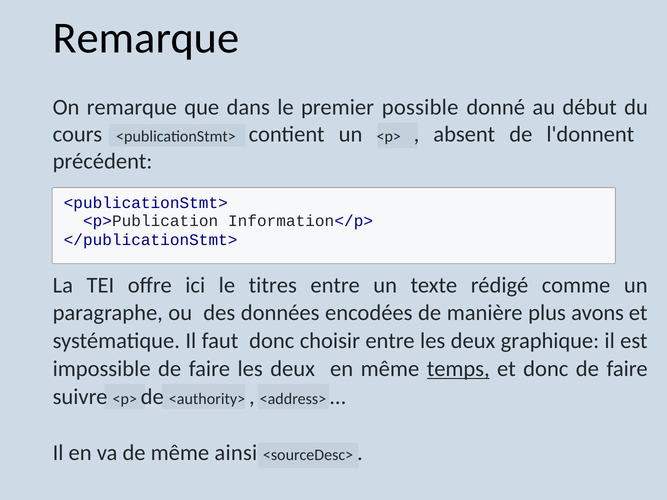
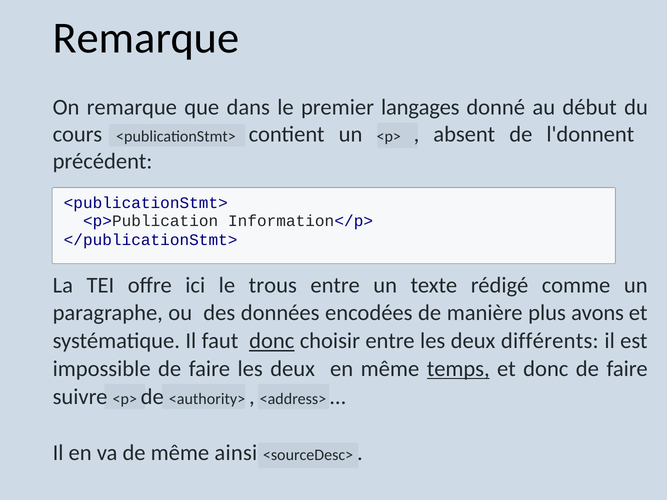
possible: possible -> langages
titres: titres -> trous
donc at (272, 341) underline: none -> present
graphique: graphique -> différents
